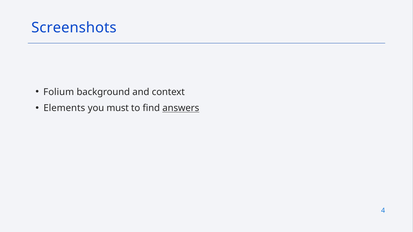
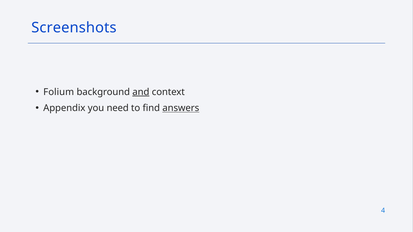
and underline: none -> present
Elements: Elements -> Appendix
must: must -> need
